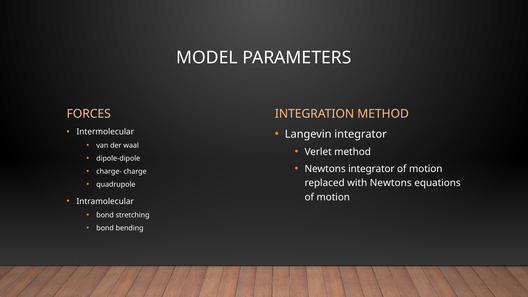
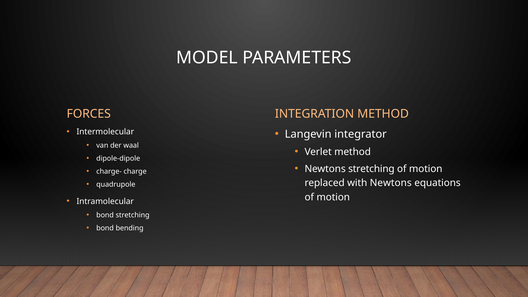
Newtons integrator: integrator -> stretching
